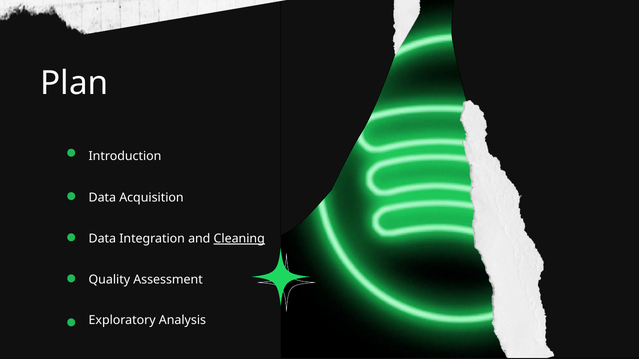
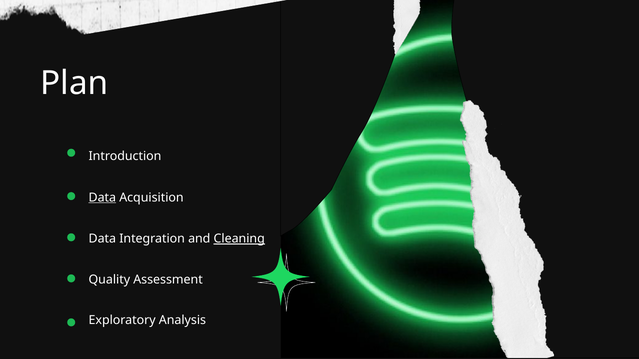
Data at (102, 198) underline: none -> present
